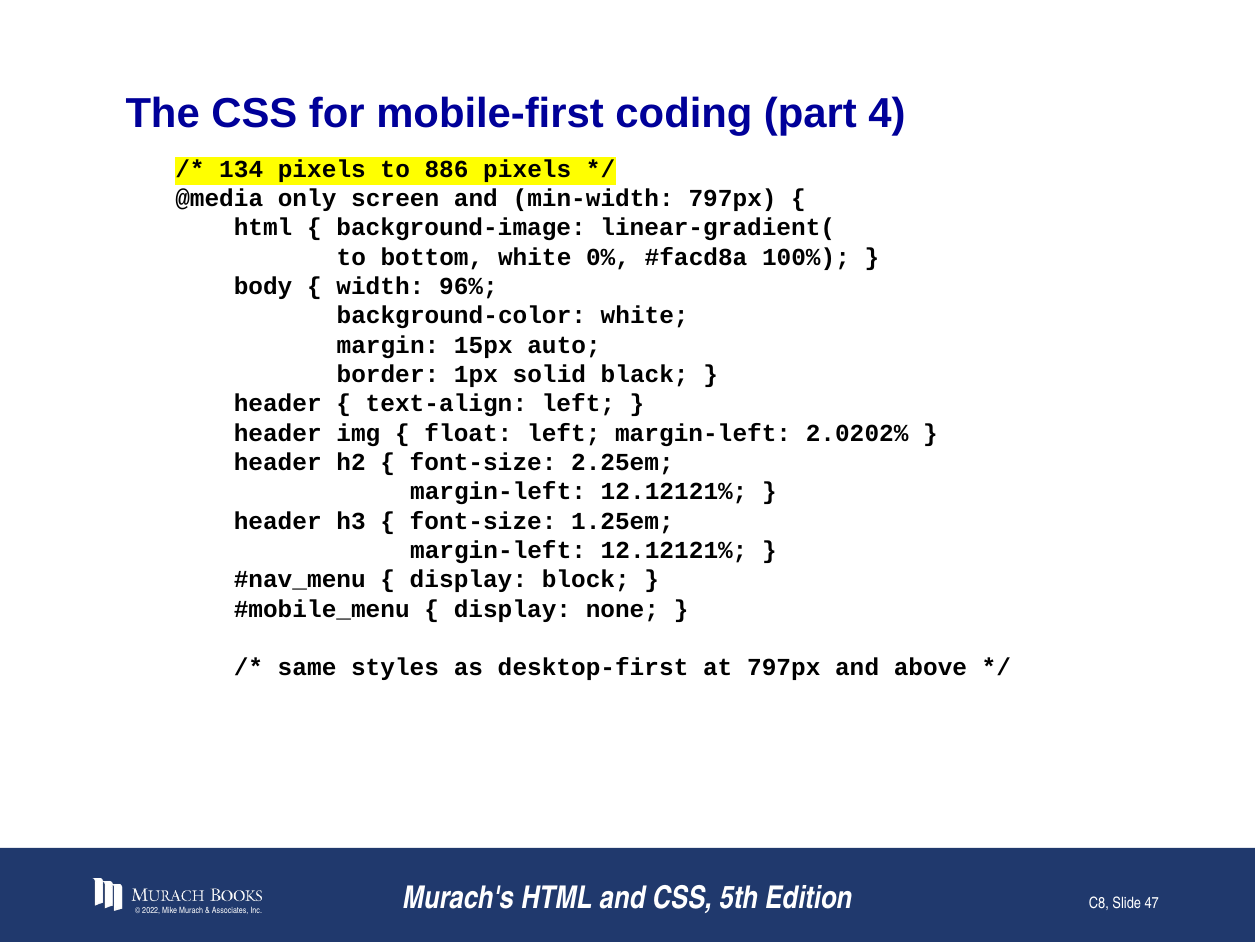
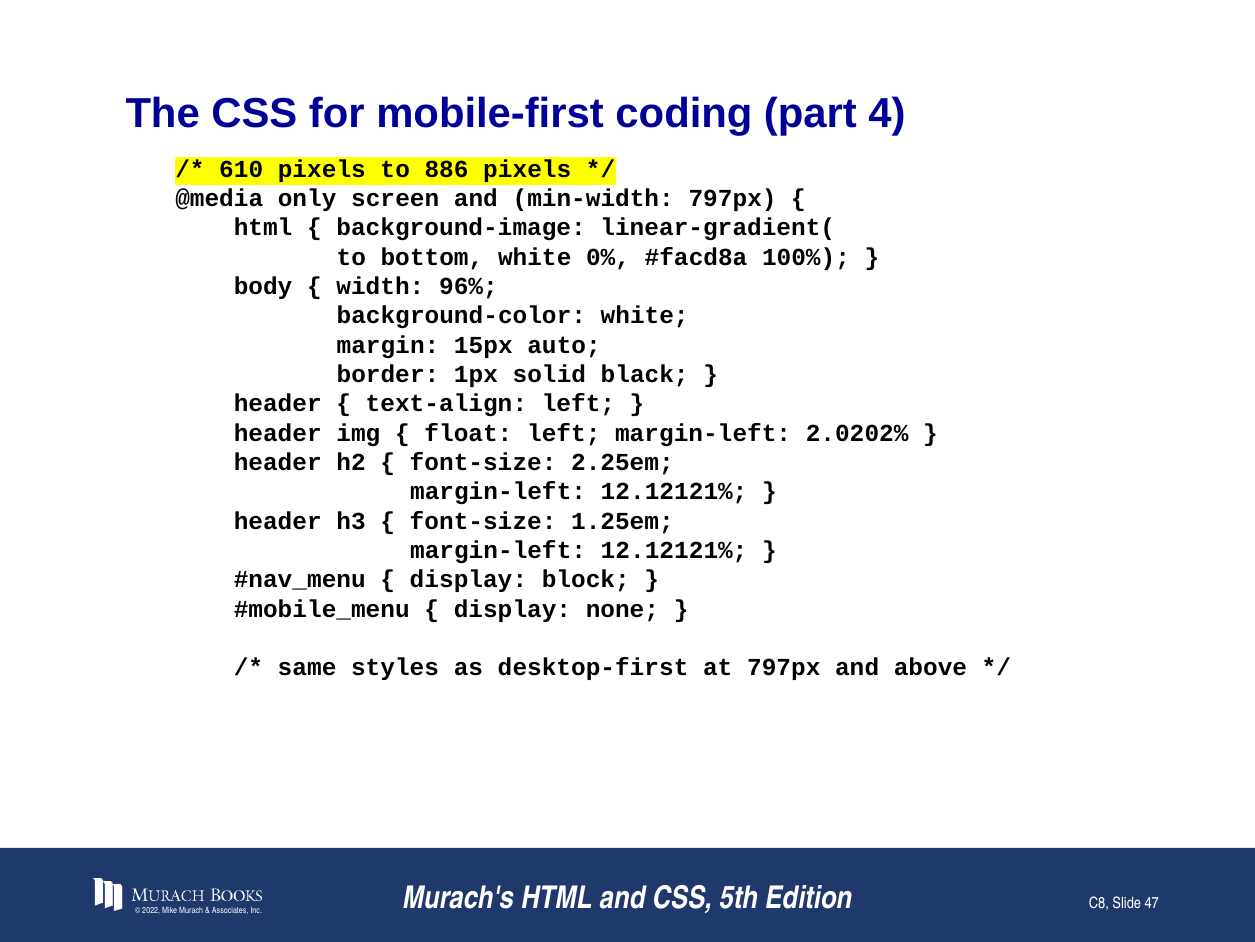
134: 134 -> 610
